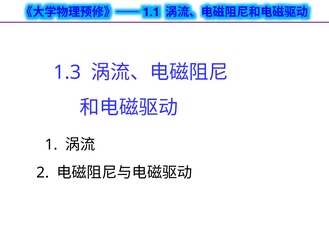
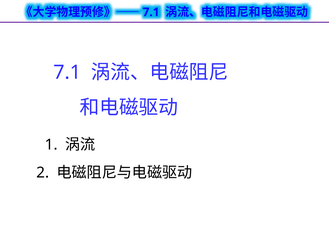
1.1 at (151, 12): 1.1 -> 7.1
1.3 at (67, 72): 1.3 -> 7.1
